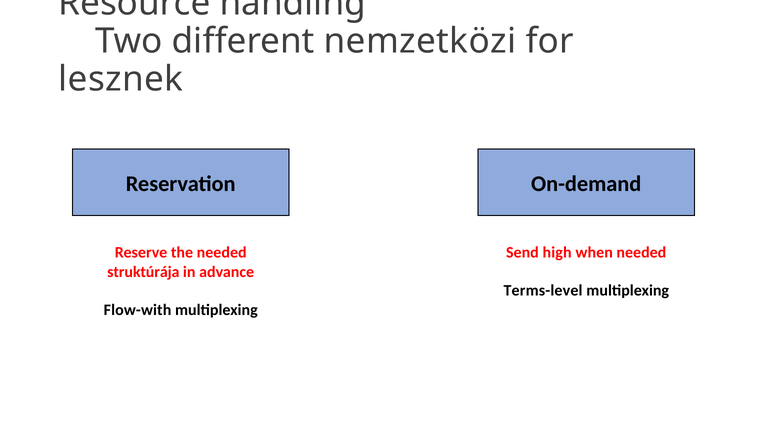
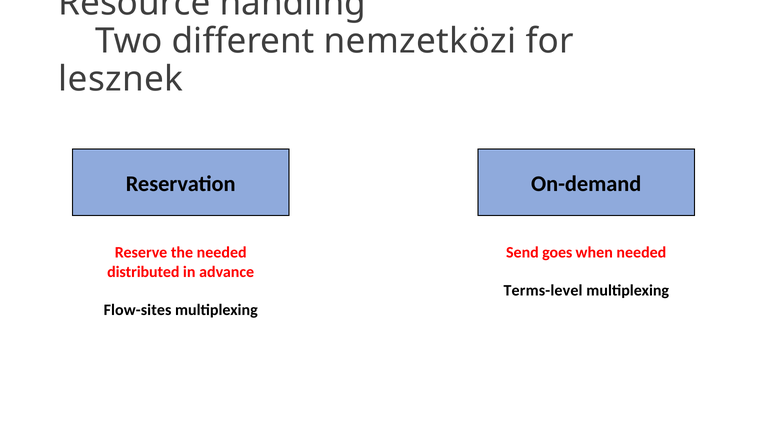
high: high -> goes
struktúrája: struktúrája -> distributed
Flow-with: Flow-with -> Flow-sites
